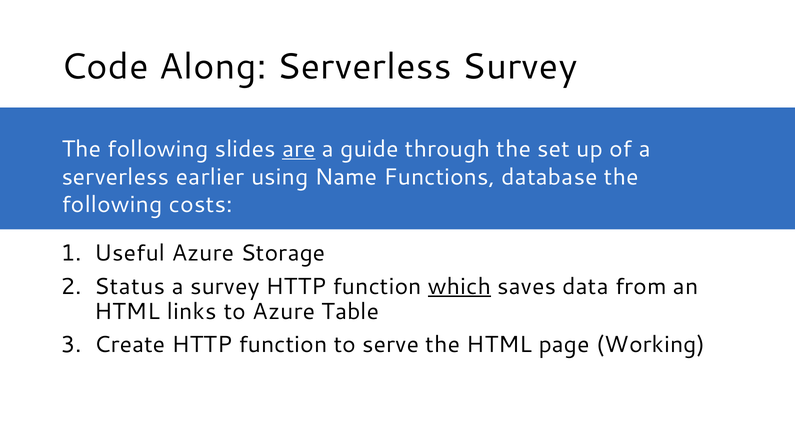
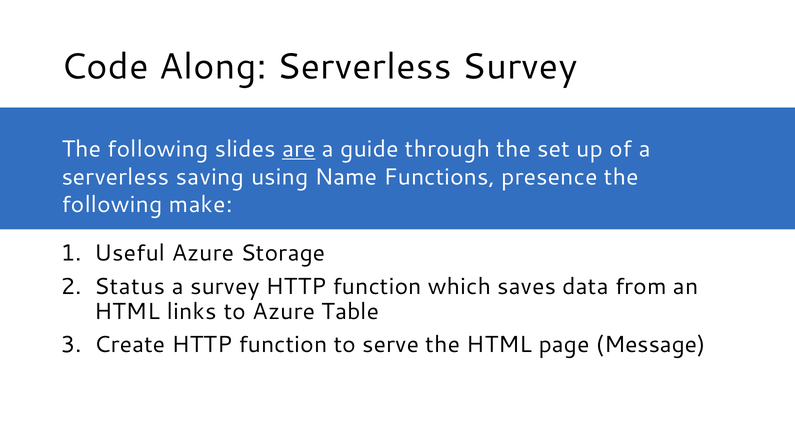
earlier: earlier -> saving
database: database -> presence
costs: costs -> make
which underline: present -> none
Working: Working -> Message
